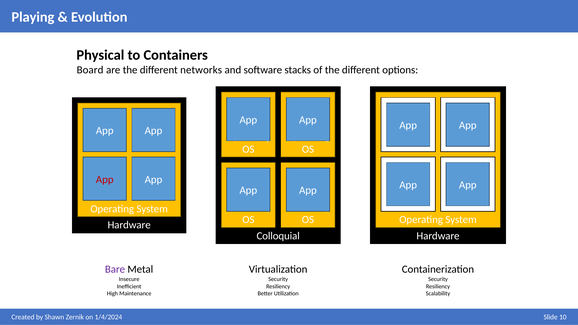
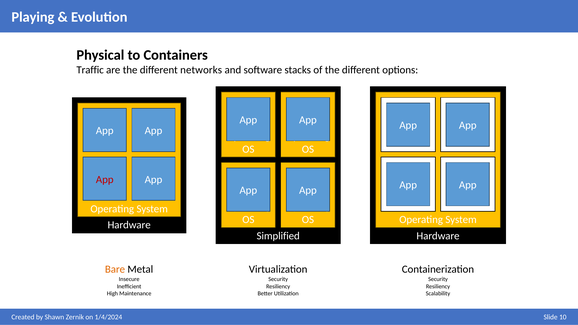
Board: Board -> Traffic
Colloquial: Colloquial -> Simplified
Bare colour: purple -> orange
